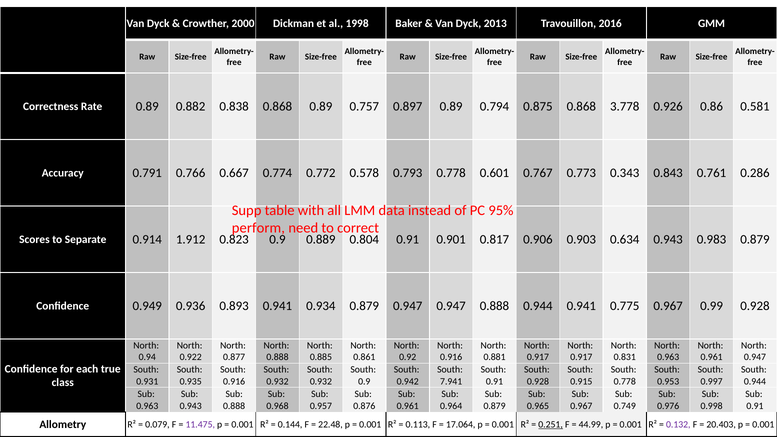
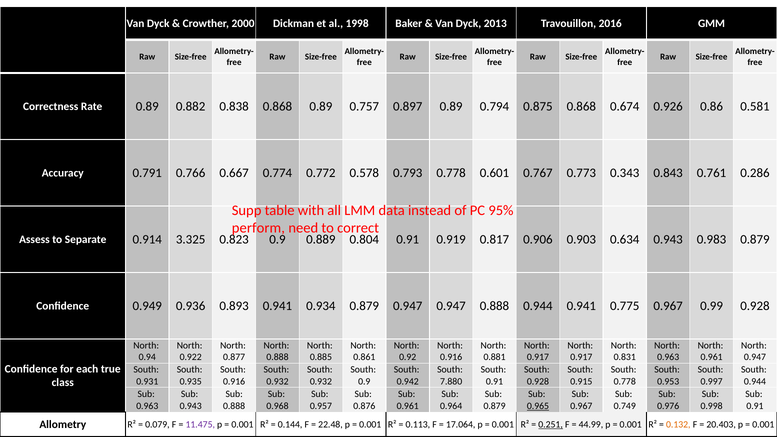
3.778: 3.778 -> 0.674
Scores: Scores -> Assess
1.912: 1.912 -> 3.325
0.901: 0.901 -> 0.919
7.941: 7.941 -> 7.880
0.965 underline: none -> present
0.132 colour: purple -> orange
